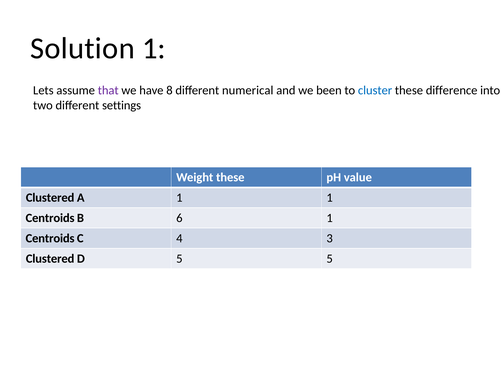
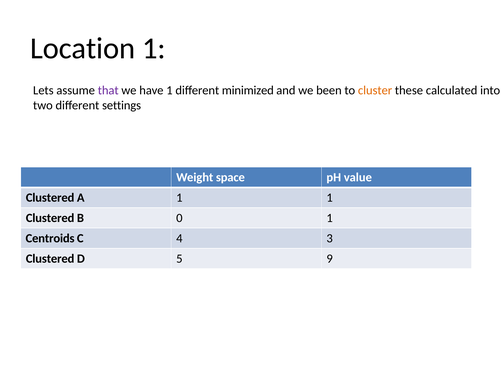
Solution: Solution -> Location
have 8: 8 -> 1
numerical: numerical -> minimized
cluster colour: blue -> orange
difference: difference -> calculated
Weight these: these -> space
Centroids at (50, 218): Centroids -> Clustered
6: 6 -> 0
5 5: 5 -> 9
